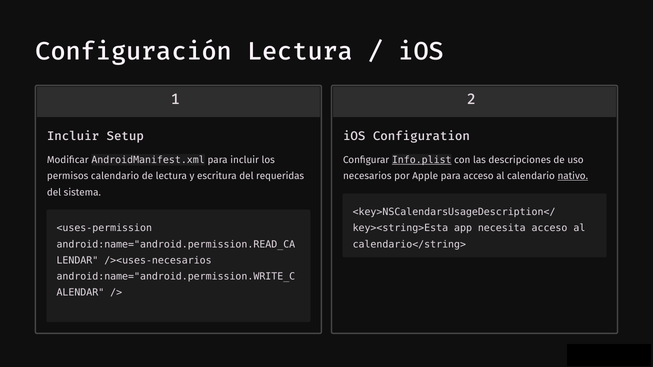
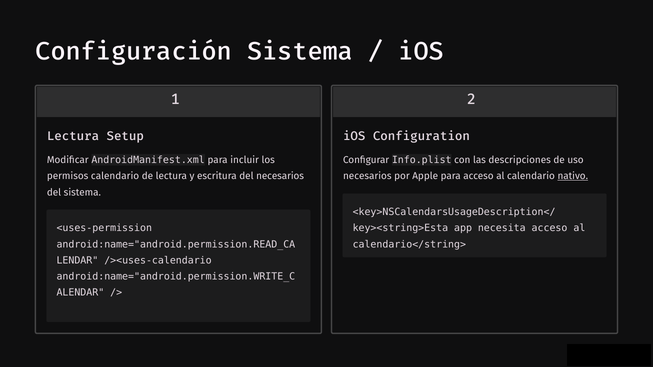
Configuración Lectura: Lectura -> Sistema
Incluir at (73, 136): Incluir -> Lectura
Info.plist underline: present -> none
del requeridas: requeridas -> necesarios
/><uses-necesarios: /><uses-necesarios -> /><uses-calendario
